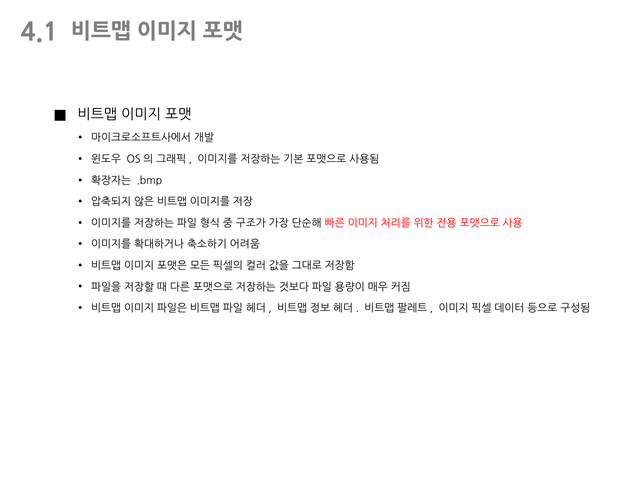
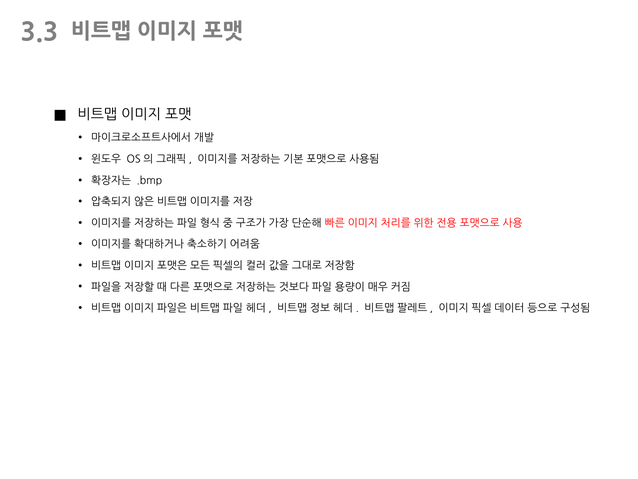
4.1: 4.1 -> 3.3
